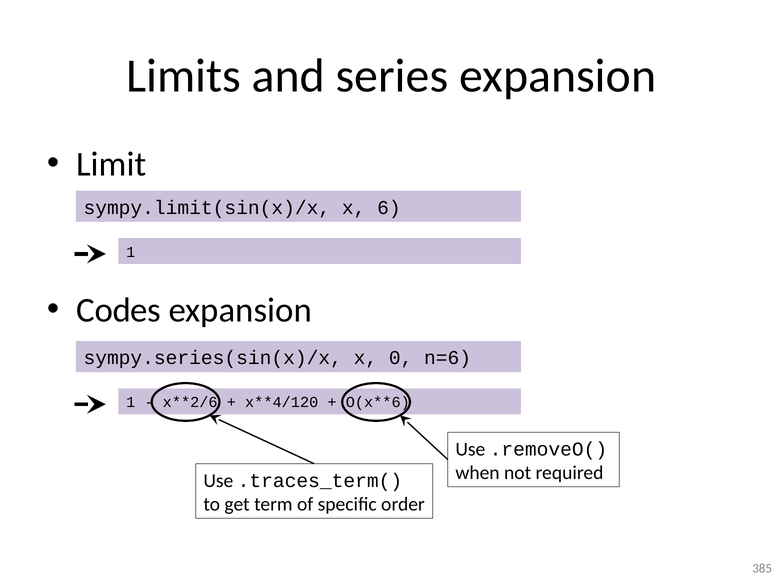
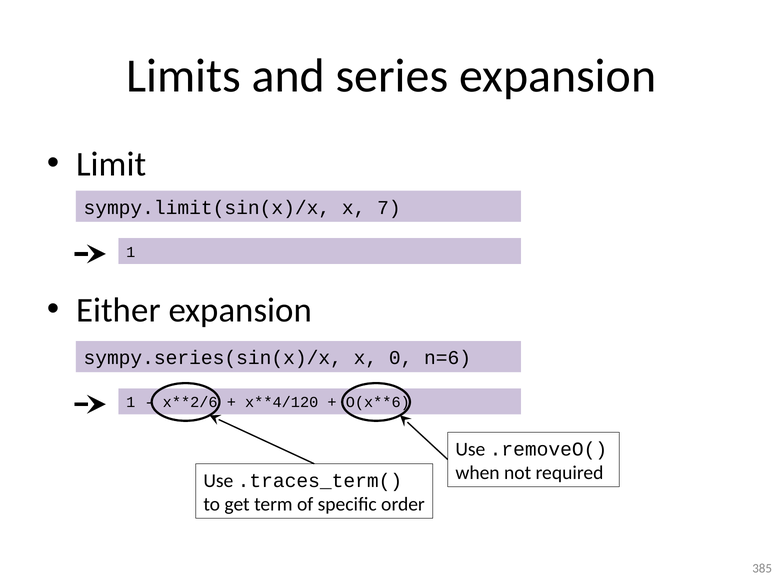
6: 6 -> 7
Codes: Codes -> Either
